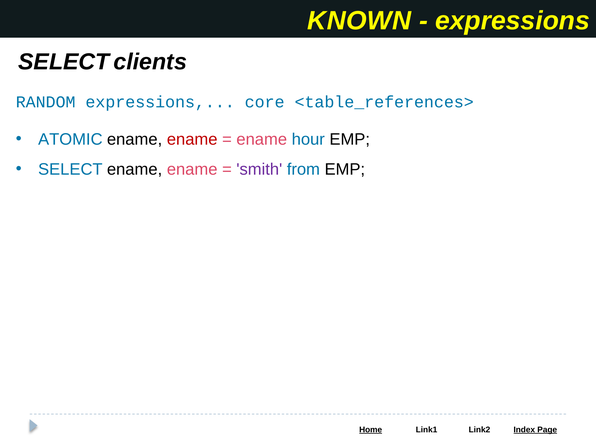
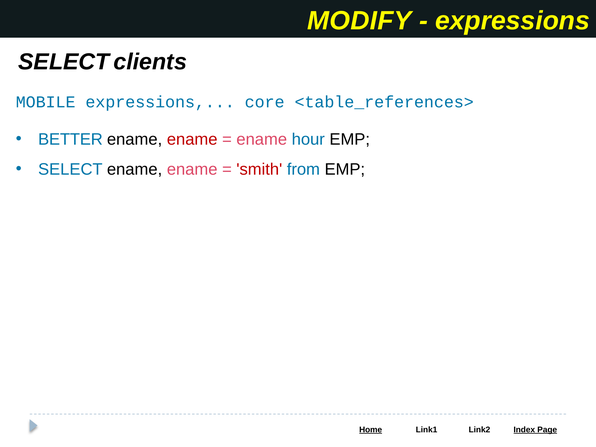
KNOWN: KNOWN -> MODIFY
RANDOM: RANDOM -> MOBILE
ATOMIC: ATOMIC -> BETTER
smith colour: purple -> red
